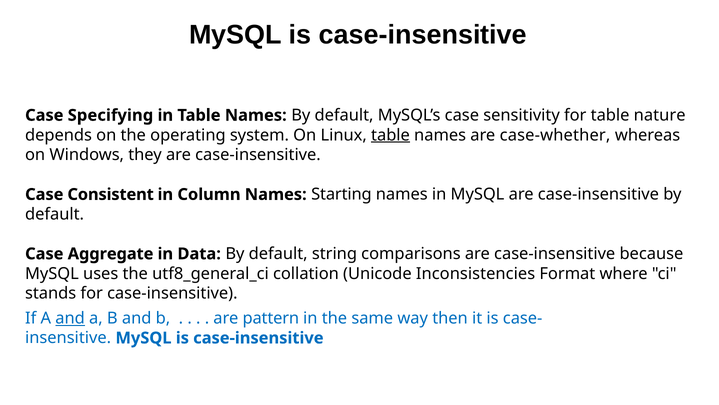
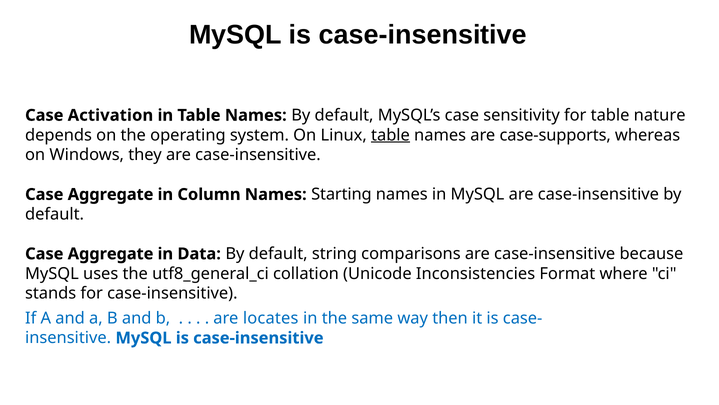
Specifying: Specifying -> Activation
case-whether: case-whether -> case-supports
Consistent at (111, 194): Consistent -> Aggregate
and at (70, 318) underline: present -> none
pattern: pattern -> locates
